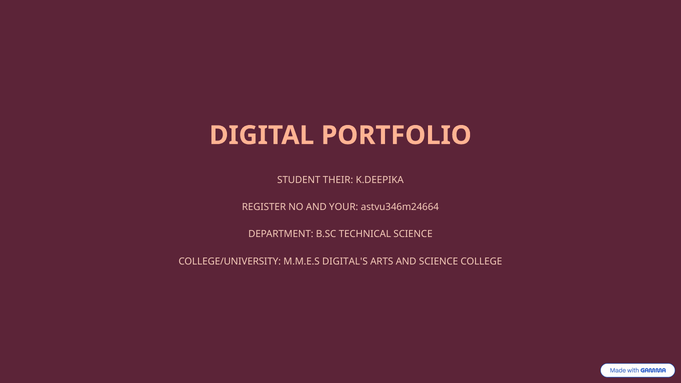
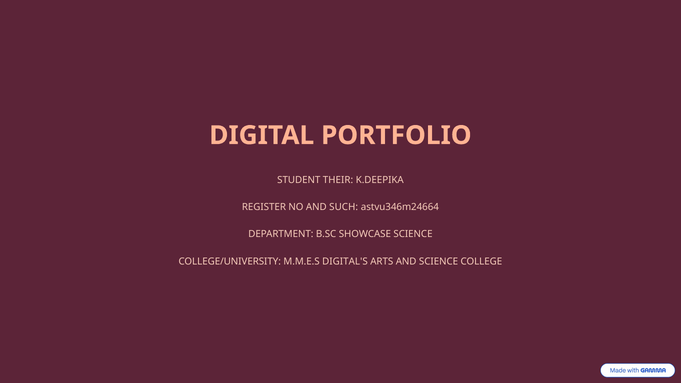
YOUR: YOUR -> SUCH
TECHNICAL: TECHNICAL -> SHOWCASE
